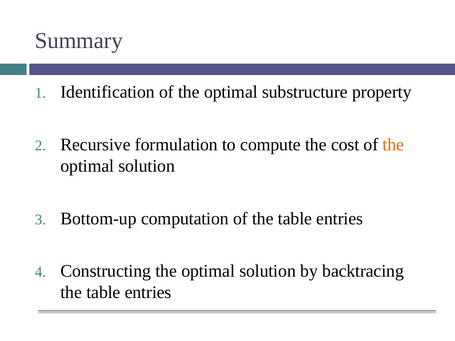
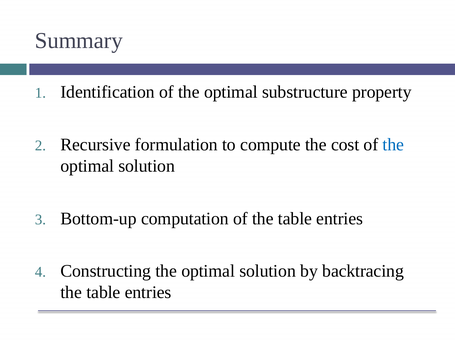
the at (393, 145) colour: orange -> blue
